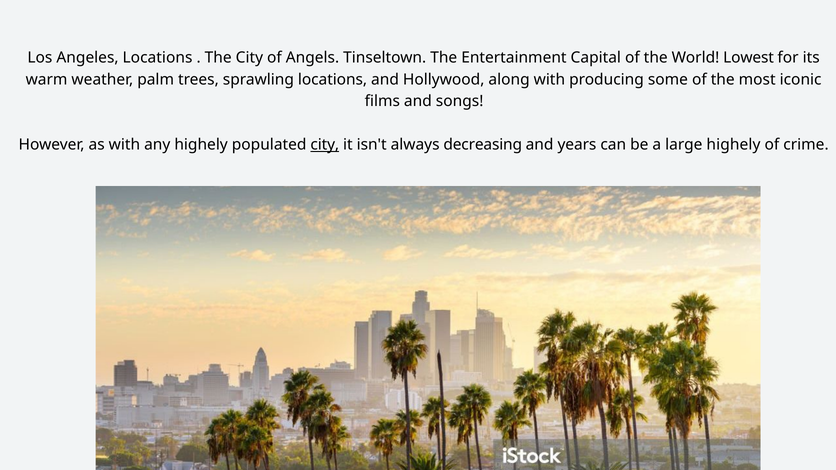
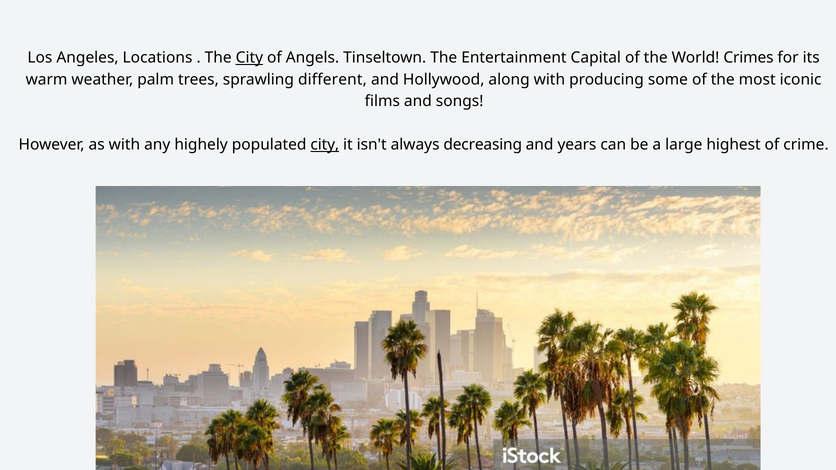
City at (249, 58) underline: none -> present
Lowest: Lowest -> Crimes
sprawling locations: locations -> different
large highely: highely -> highest
